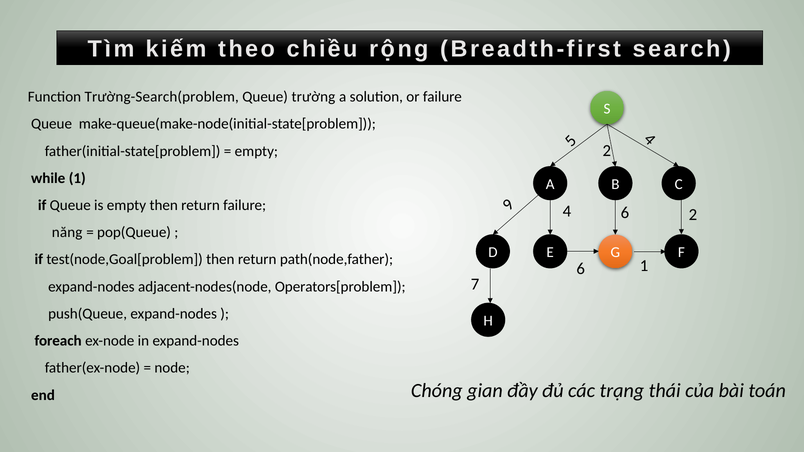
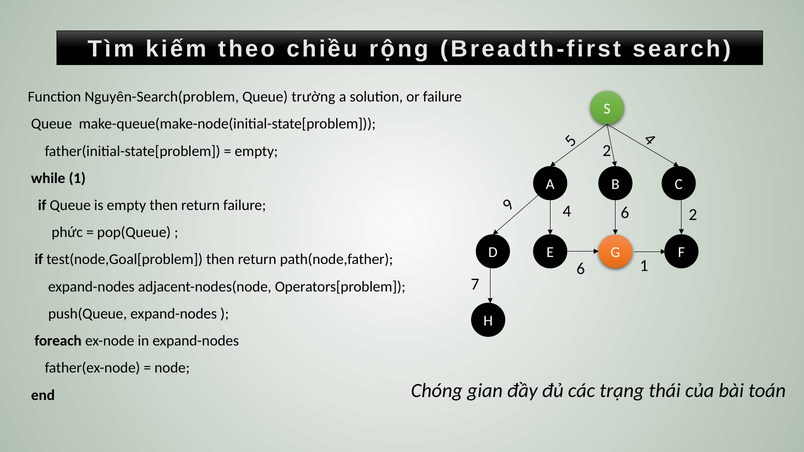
Trường-Search(problem: Trường-Search(problem -> Nguyên-Search(problem
năng: năng -> phức
